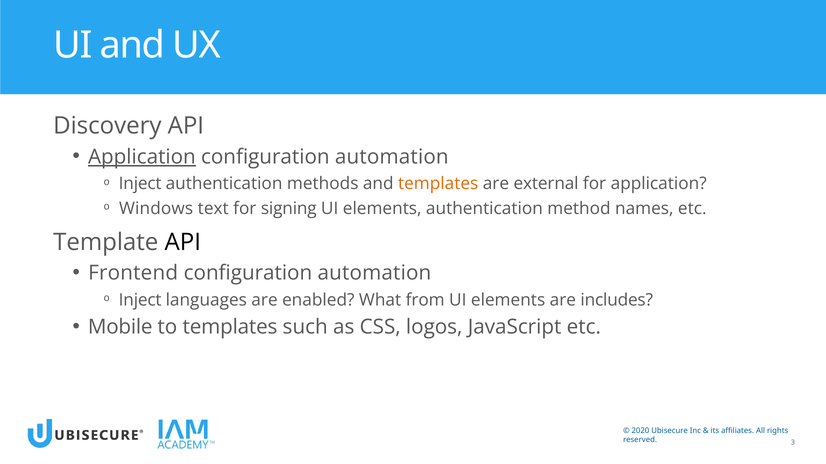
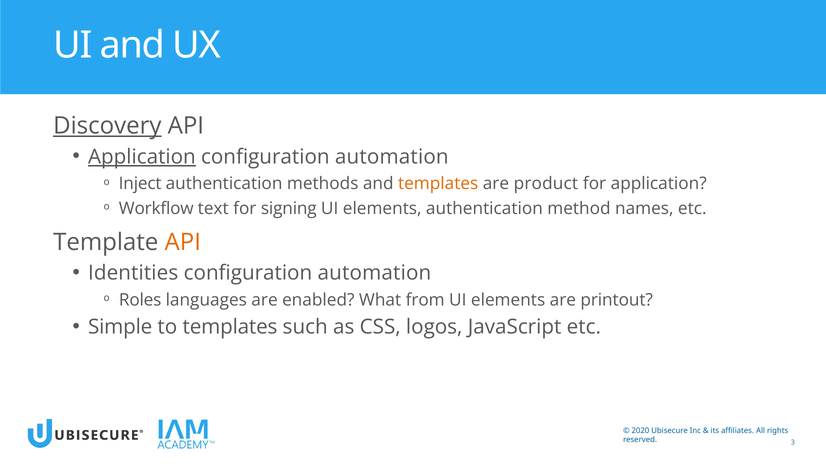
Discovery underline: none -> present
external: external -> product
Windows: Windows -> Workflow
API at (183, 243) colour: black -> orange
Frontend: Frontend -> Identities
Inject at (140, 300): Inject -> Roles
includes: includes -> printout
Mobile: Mobile -> Simple
